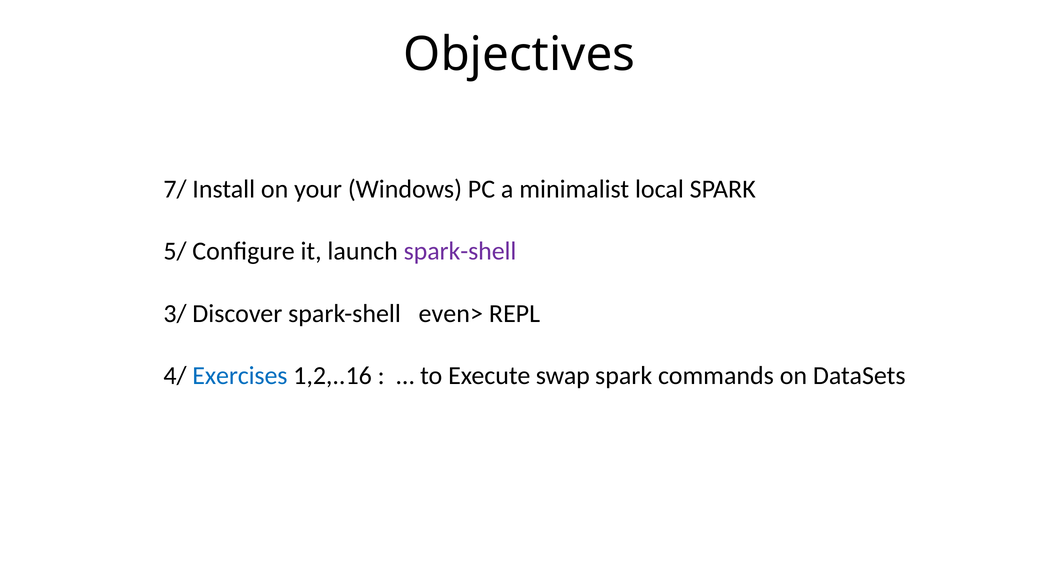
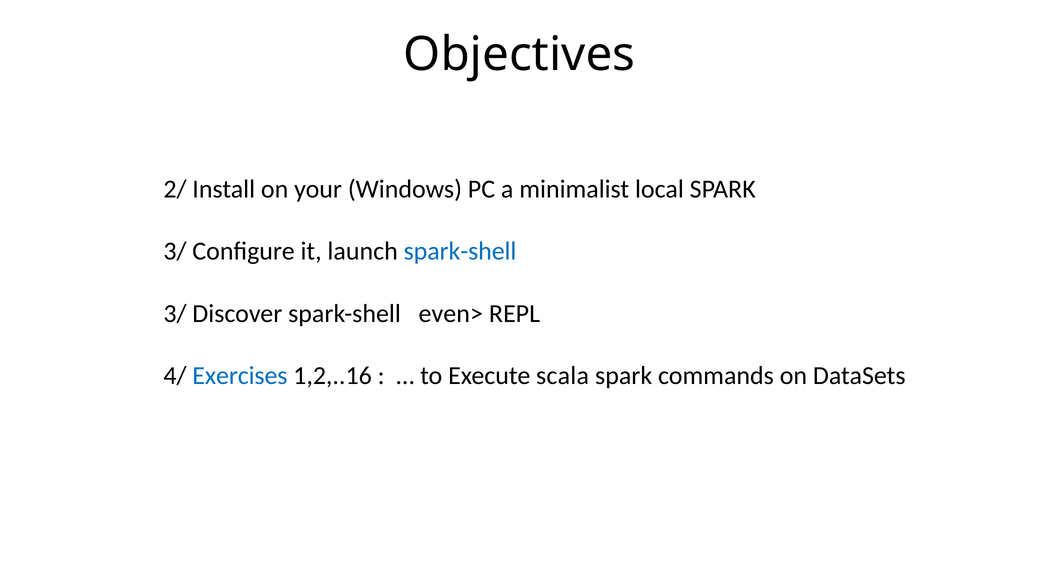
7/: 7/ -> 2/
5/ at (175, 252): 5/ -> 3/
spark-shell at (460, 252) colour: purple -> blue
swap: swap -> scala
